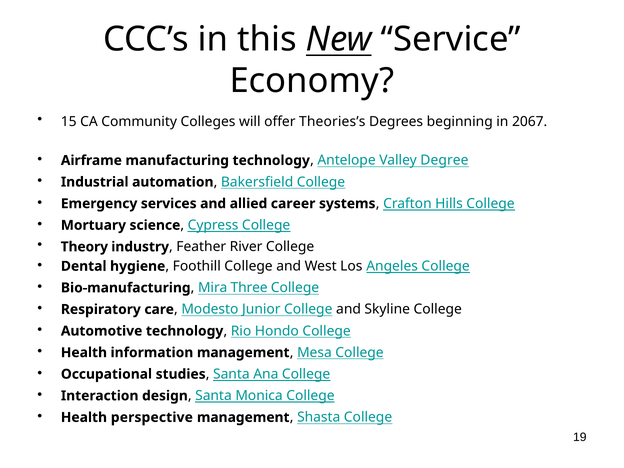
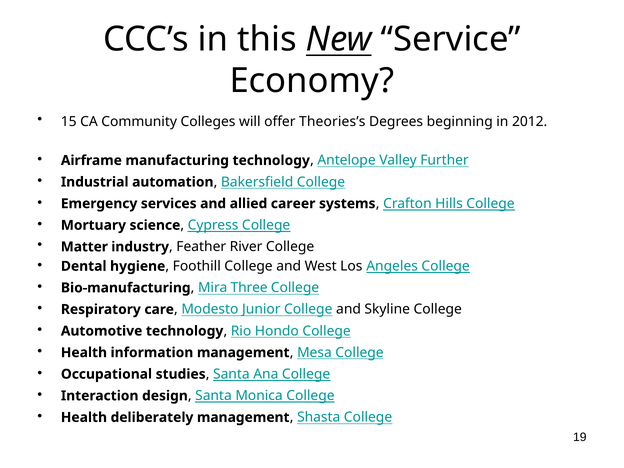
2067: 2067 -> 2012
Degree: Degree -> Further
Theory: Theory -> Matter
perspective: perspective -> deliberately
